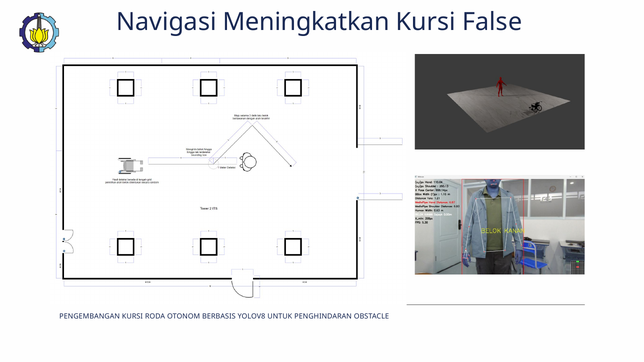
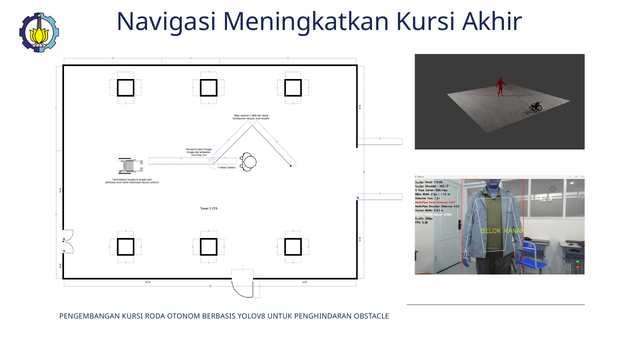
False: False -> Akhir
